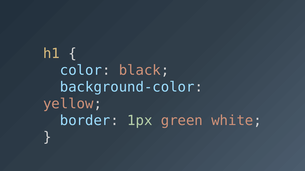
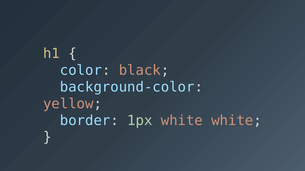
1px green: green -> white
